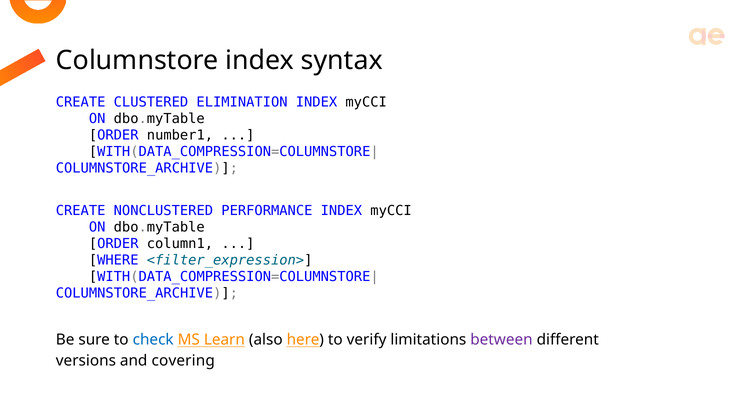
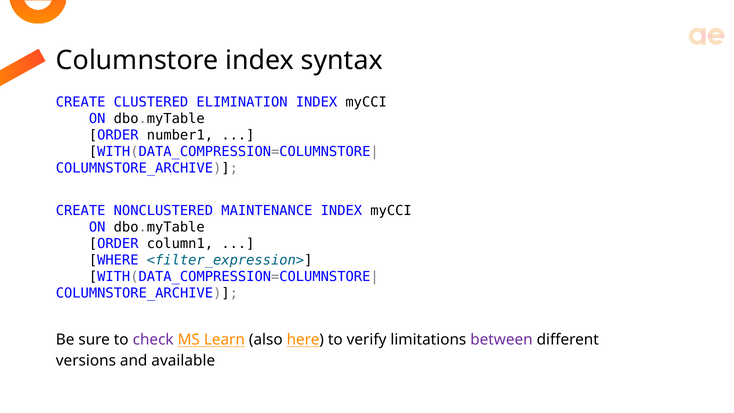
PERFORMANCE: PERFORMANCE -> MAINTENANCE
check colour: blue -> purple
covering: covering -> available
